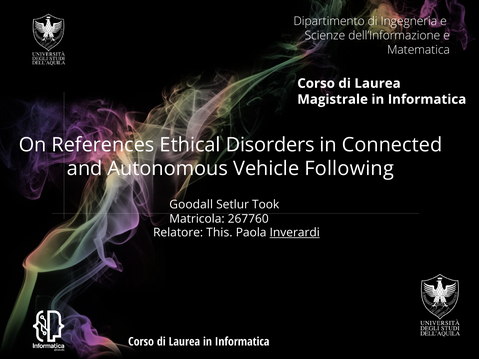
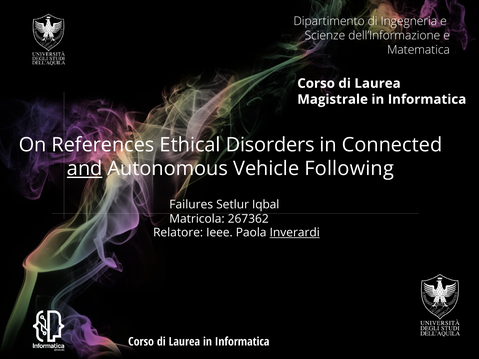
and underline: none -> present
Goodall: Goodall -> Failures
Took: Took -> Iqbal
267760: 267760 -> 267362
This: This -> Ieee
